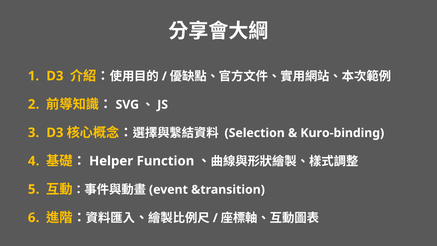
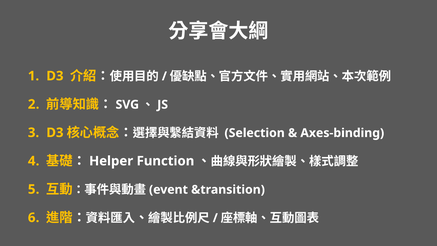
Kuro-binding: Kuro-binding -> Axes-binding
